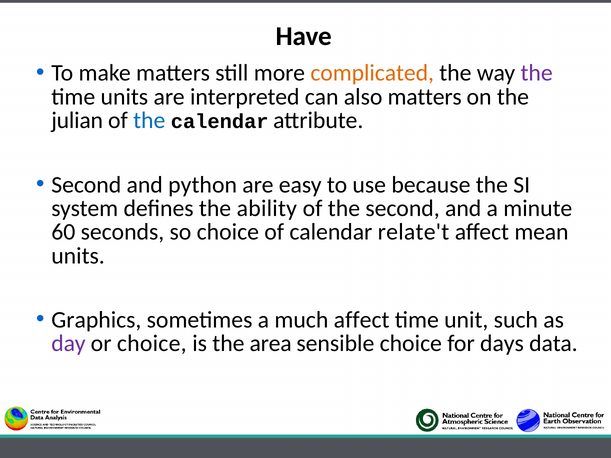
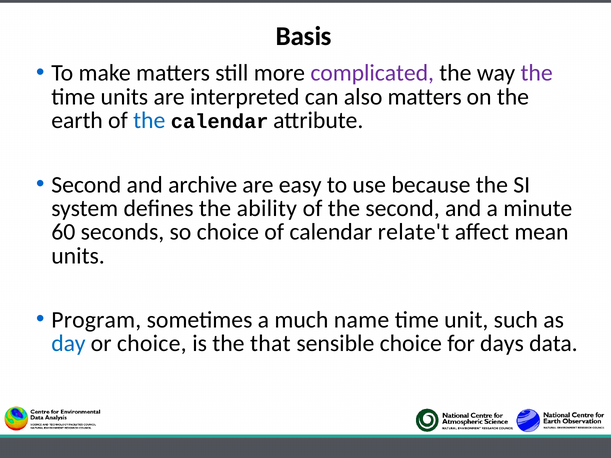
Have: Have -> Basis
complicated colour: orange -> purple
julian: julian -> earth
python: python -> archive
Graphics: Graphics -> Program
much affect: affect -> name
day colour: purple -> blue
area: area -> that
